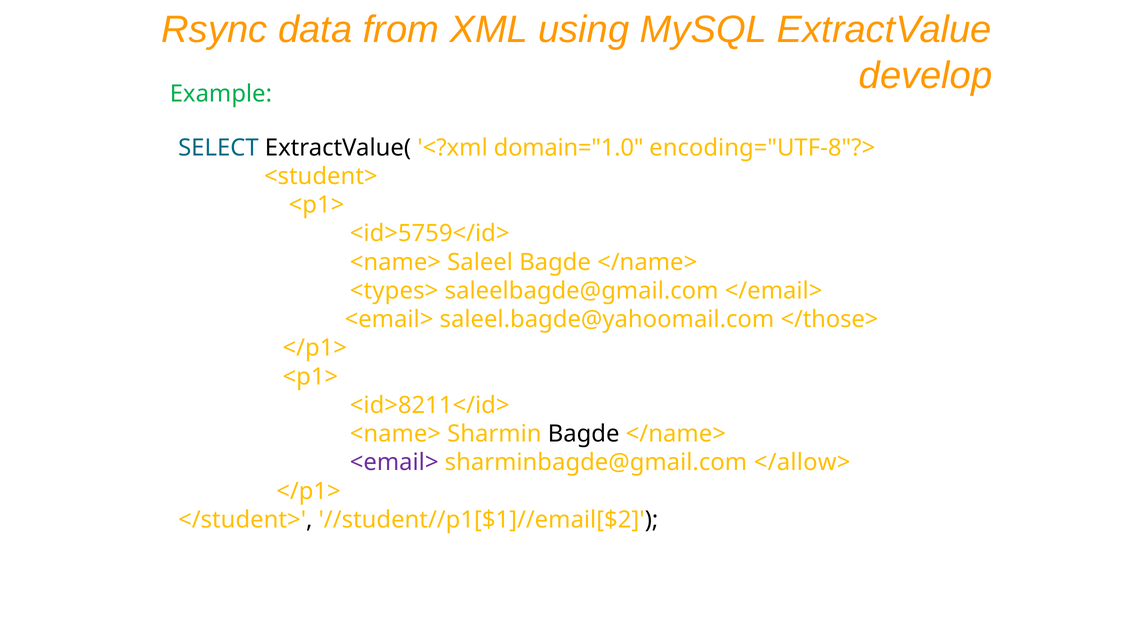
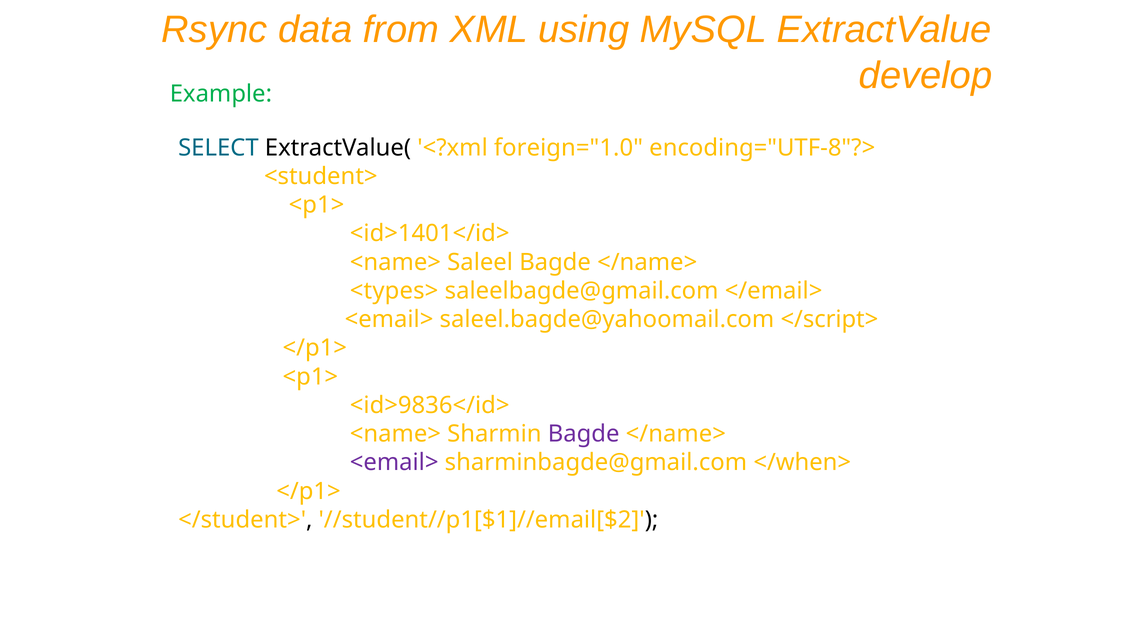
domain="1.0: domain="1.0 -> foreign="1.0
<id>5759</id>: <id>5759</id> -> <id>1401</id>
</those>: </those> -> </script>
<id>8211</id>: <id>8211</id> -> <id>9836</id>
Bagde at (584, 434) colour: black -> purple
</allow>: </allow> -> </when>
